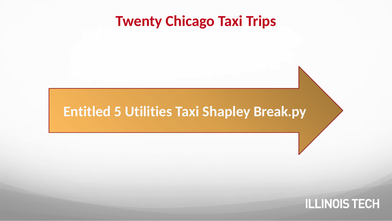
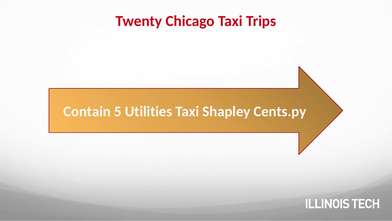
Entitled: Entitled -> Contain
Break.py: Break.py -> Cents.py
